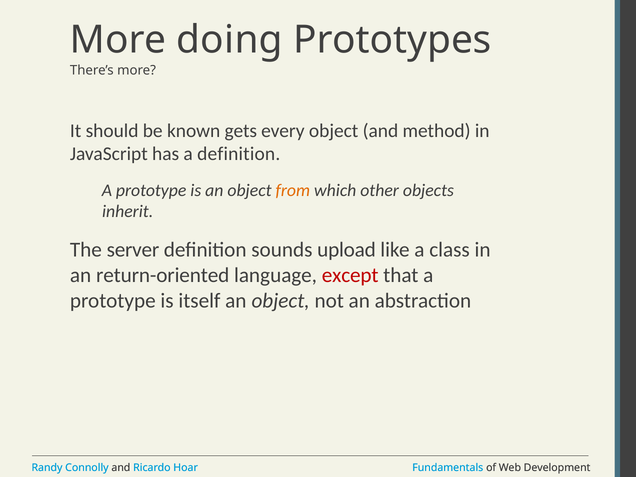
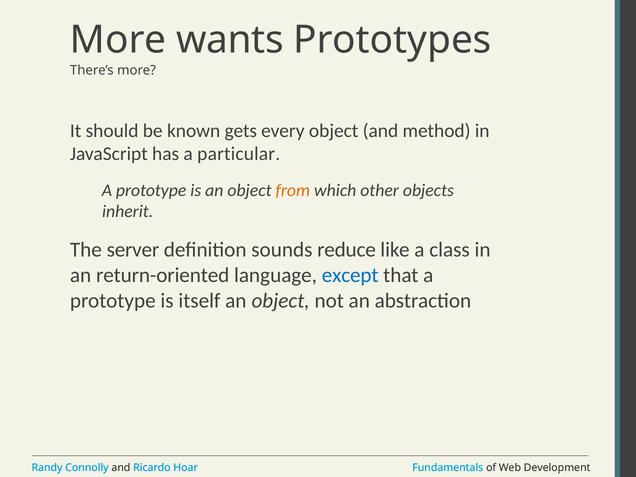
doing: doing -> wants
a definition: definition -> particular
upload: upload -> reduce
except colour: red -> blue
